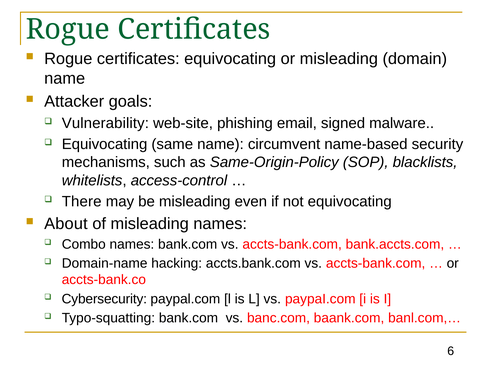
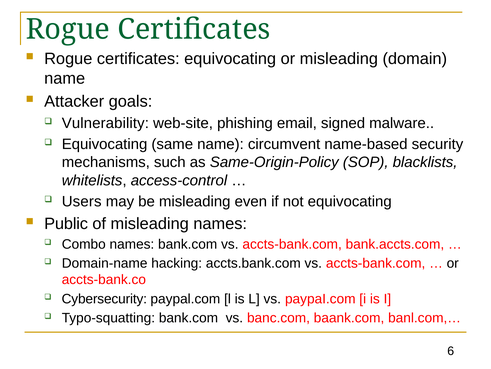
There: There -> Users
About: About -> Public
